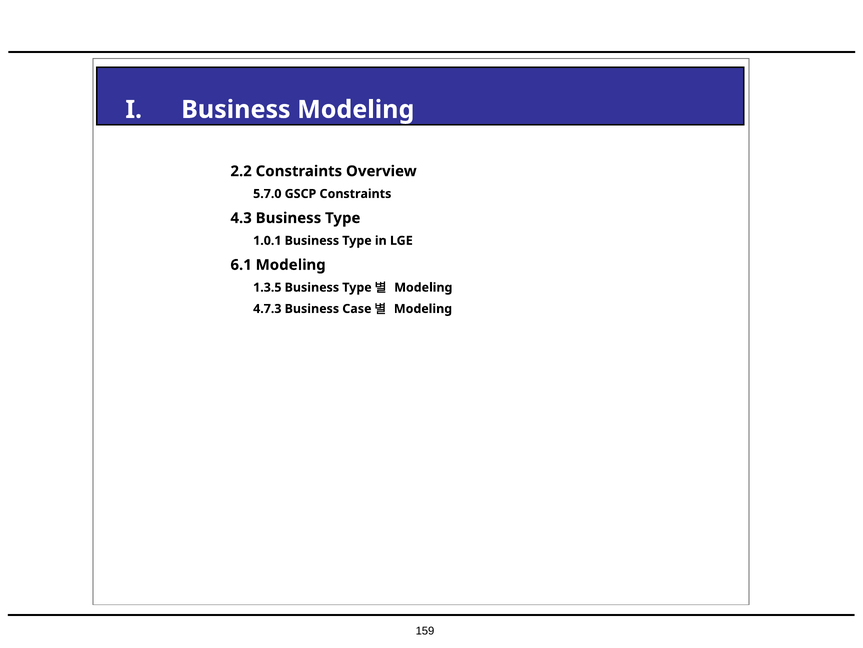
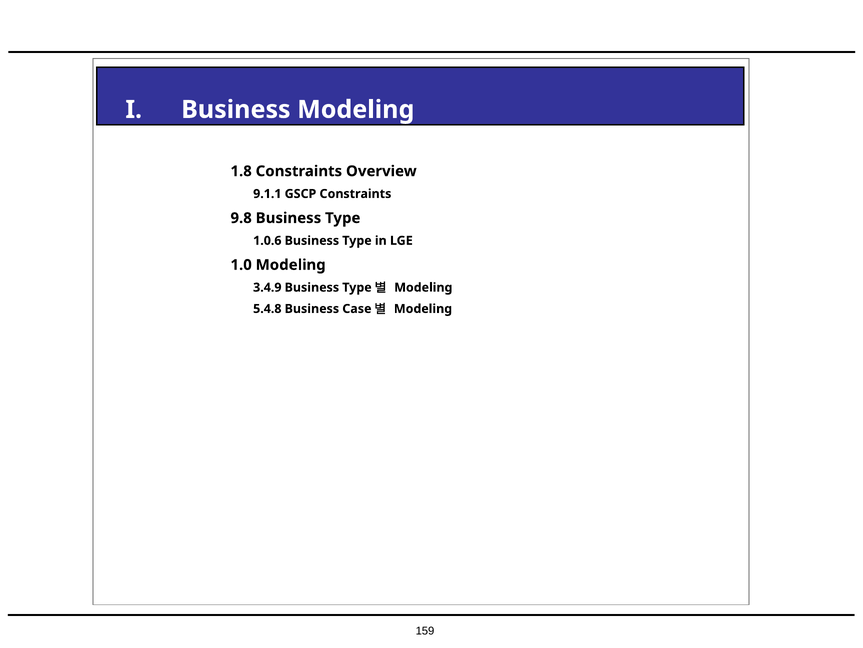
2.2: 2.2 -> 1.8
5.7.0: 5.7.0 -> 9.1.1
4.3: 4.3 -> 9.8
1.0.1: 1.0.1 -> 1.0.6
6.1: 6.1 -> 1.0
1.3.5: 1.3.5 -> 3.4.9
4.7.3: 4.7.3 -> 5.4.8
